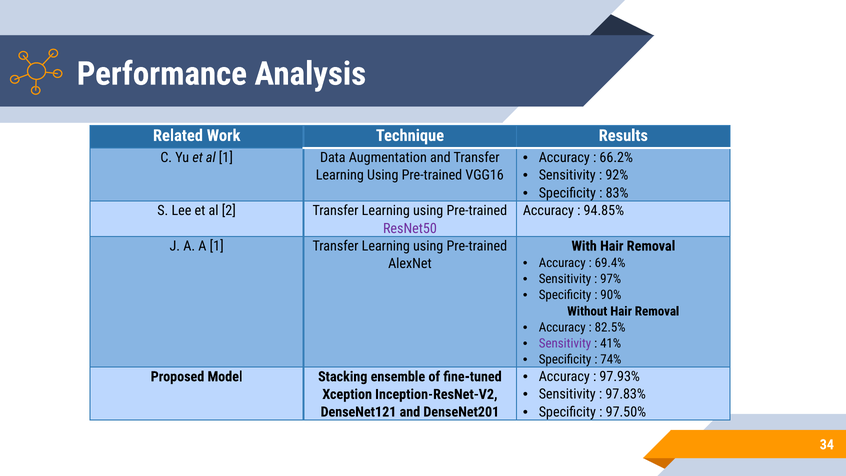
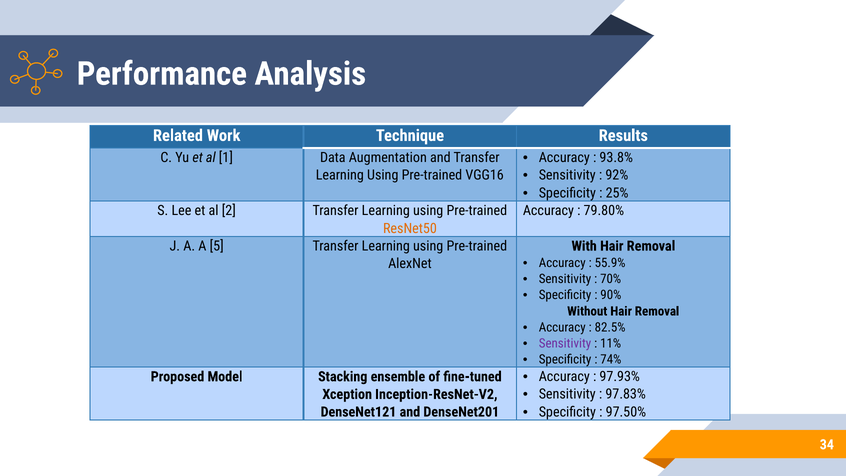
66.2%: 66.2% -> 93.8%
83%: 83% -> 25%
94.85%: 94.85% -> 79.80%
ResNet50 colour: purple -> orange
A 1: 1 -> 5
69.4%: 69.4% -> 55.9%
97%: 97% -> 70%
41%: 41% -> 11%
